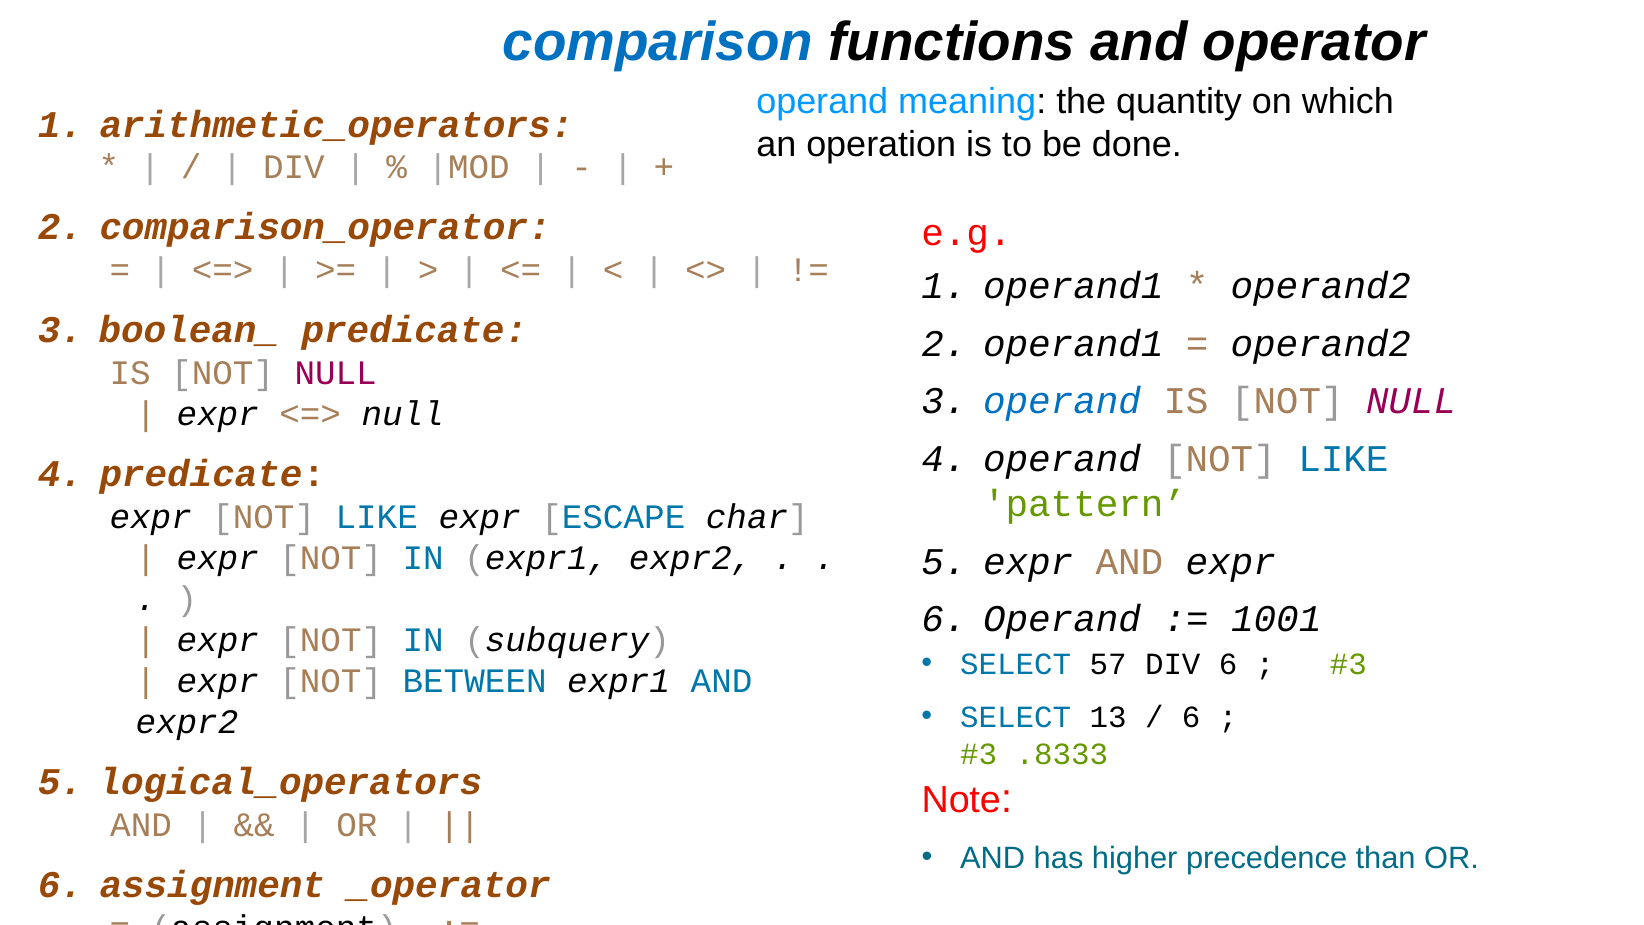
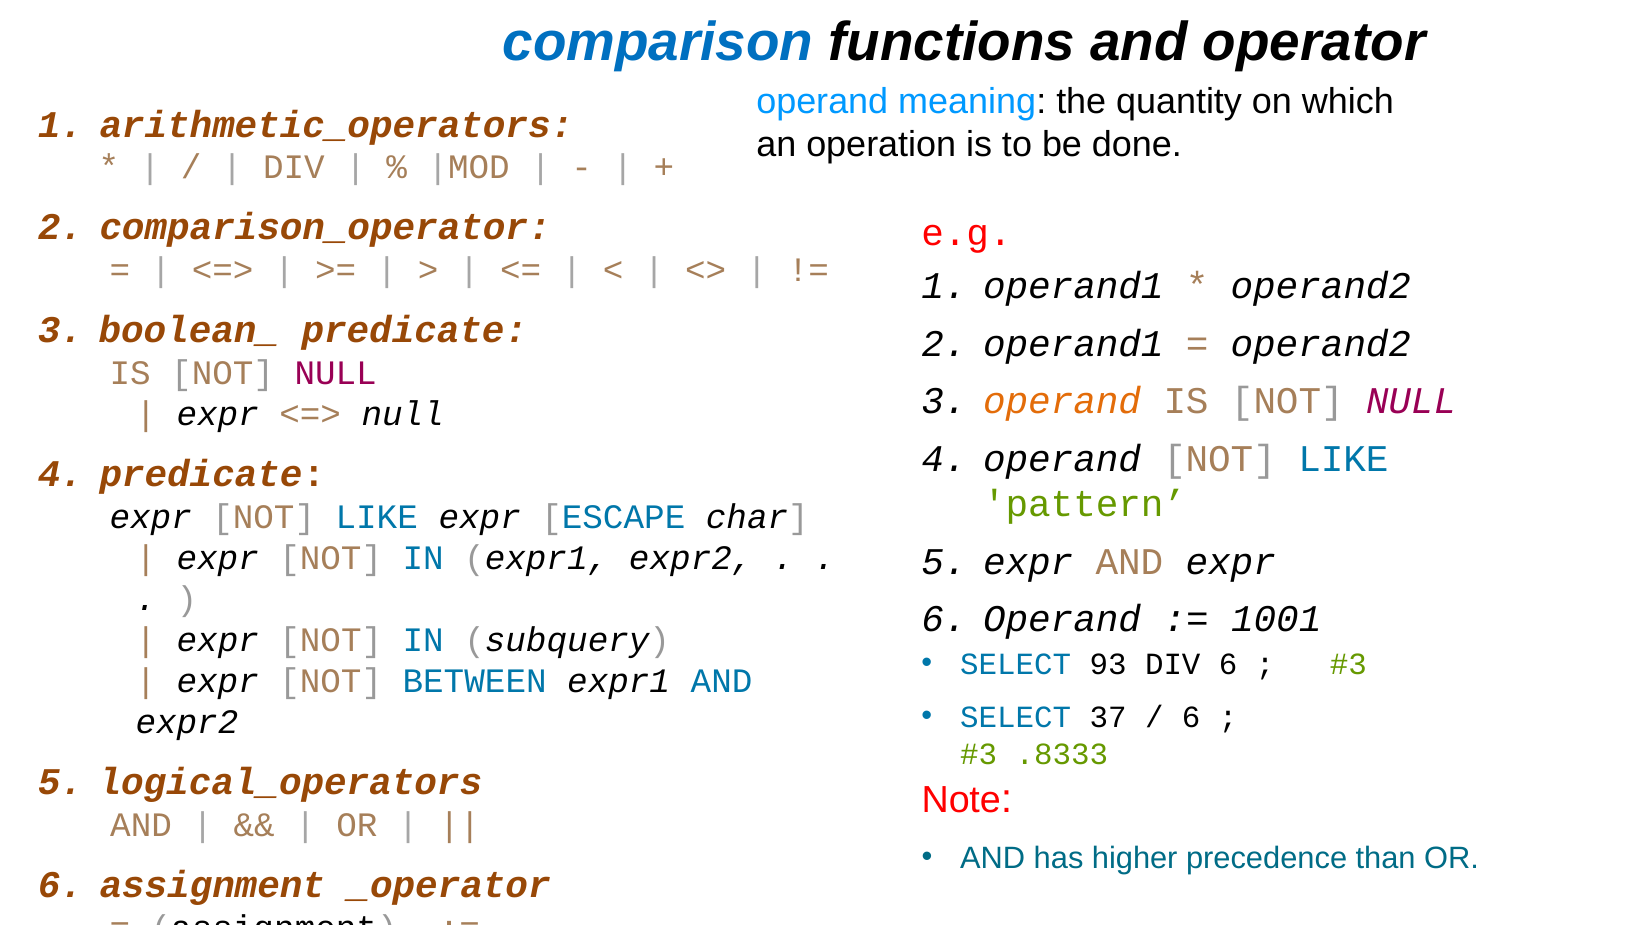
operand at (1062, 401) colour: blue -> orange
57: 57 -> 93
13: 13 -> 37
